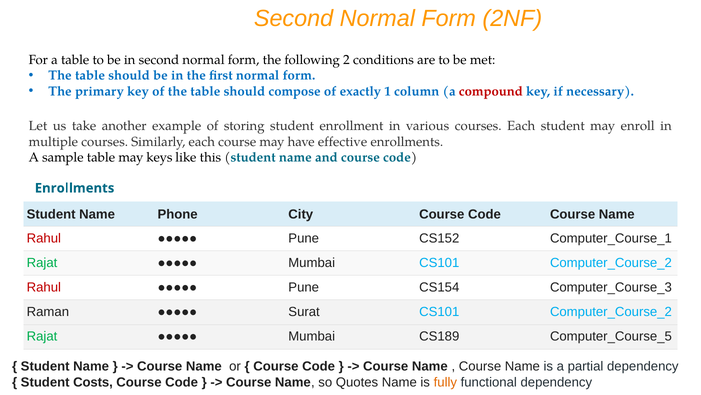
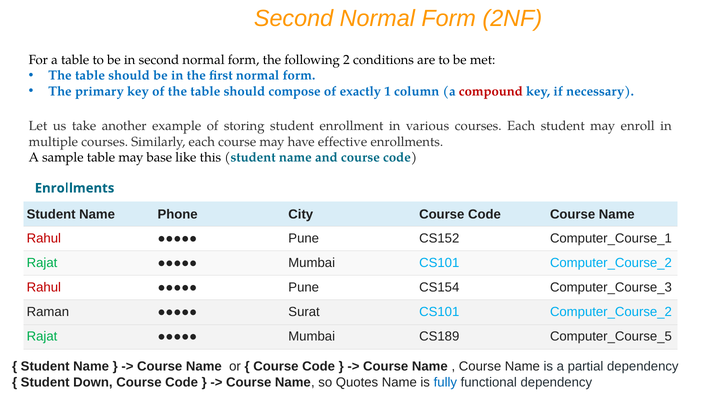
keys: keys -> base
Costs: Costs -> Down
fully colour: orange -> blue
